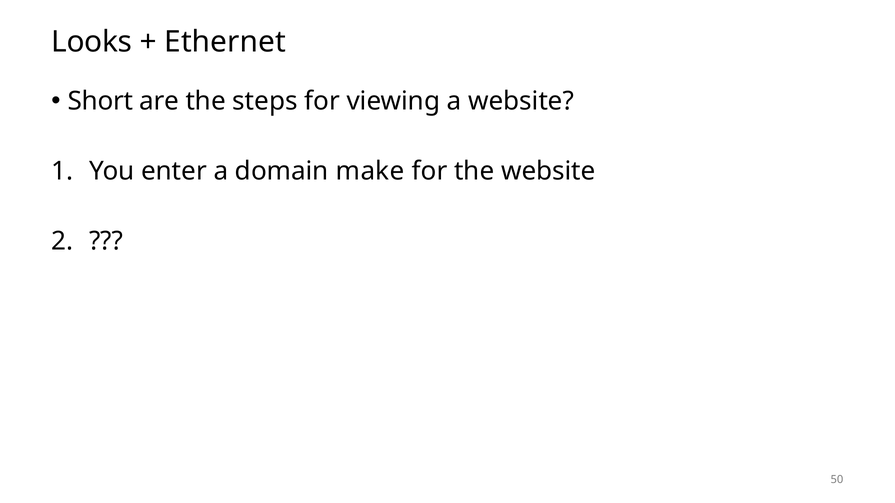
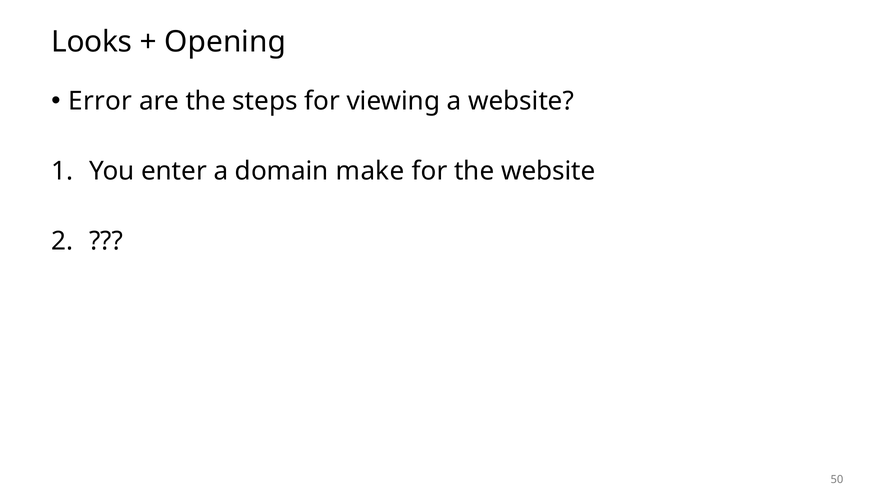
Ethernet: Ethernet -> Opening
Short: Short -> Error
